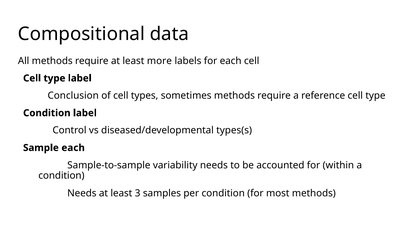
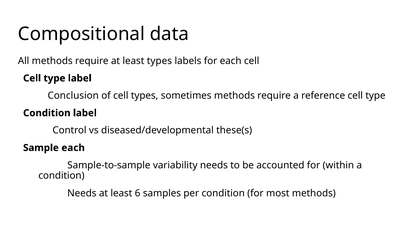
least more: more -> types
types(s: types(s -> these(s
3: 3 -> 6
